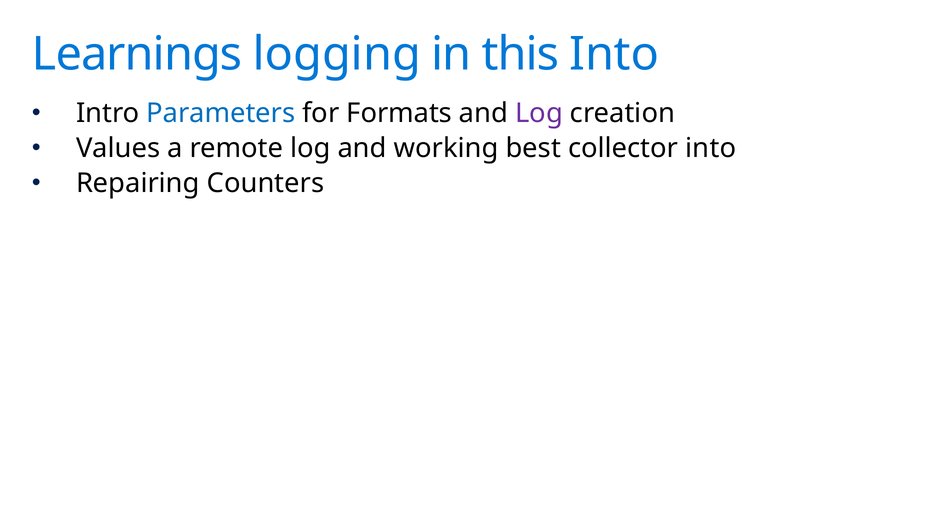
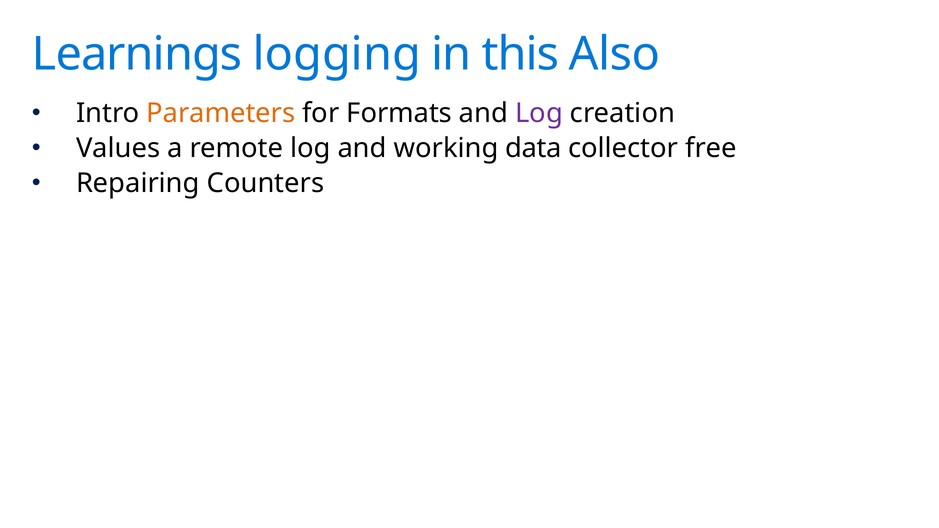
this Into: Into -> Also
Parameters colour: blue -> orange
best: best -> data
collector into: into -> free
